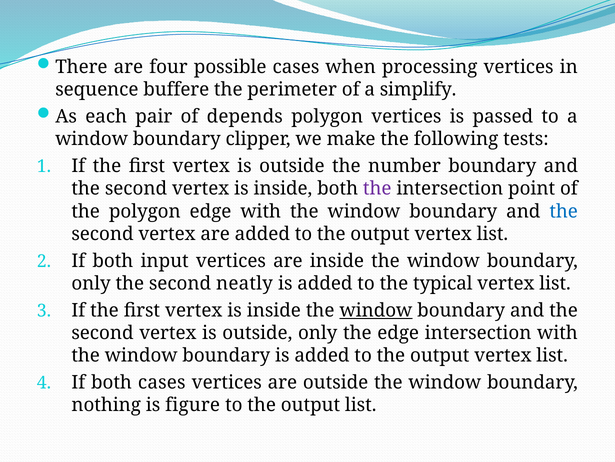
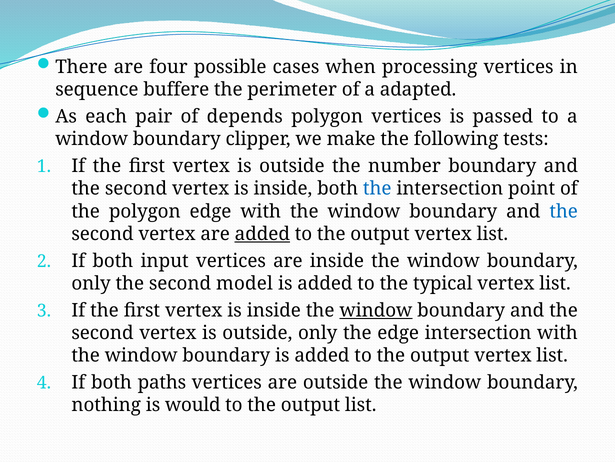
simplify: simplify -> adapted
the at (377, 188) colour: purple -> blue
added at (262, 234) underline: none -> present
neatly: neatly -> model
both cases: cases -> paths
figure: figure -> would
